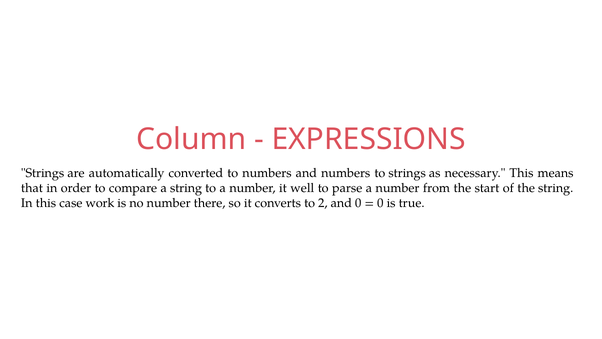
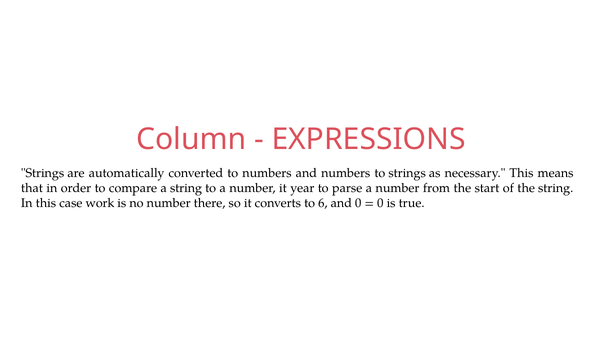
well: well -> year
2: 2 -> 6
